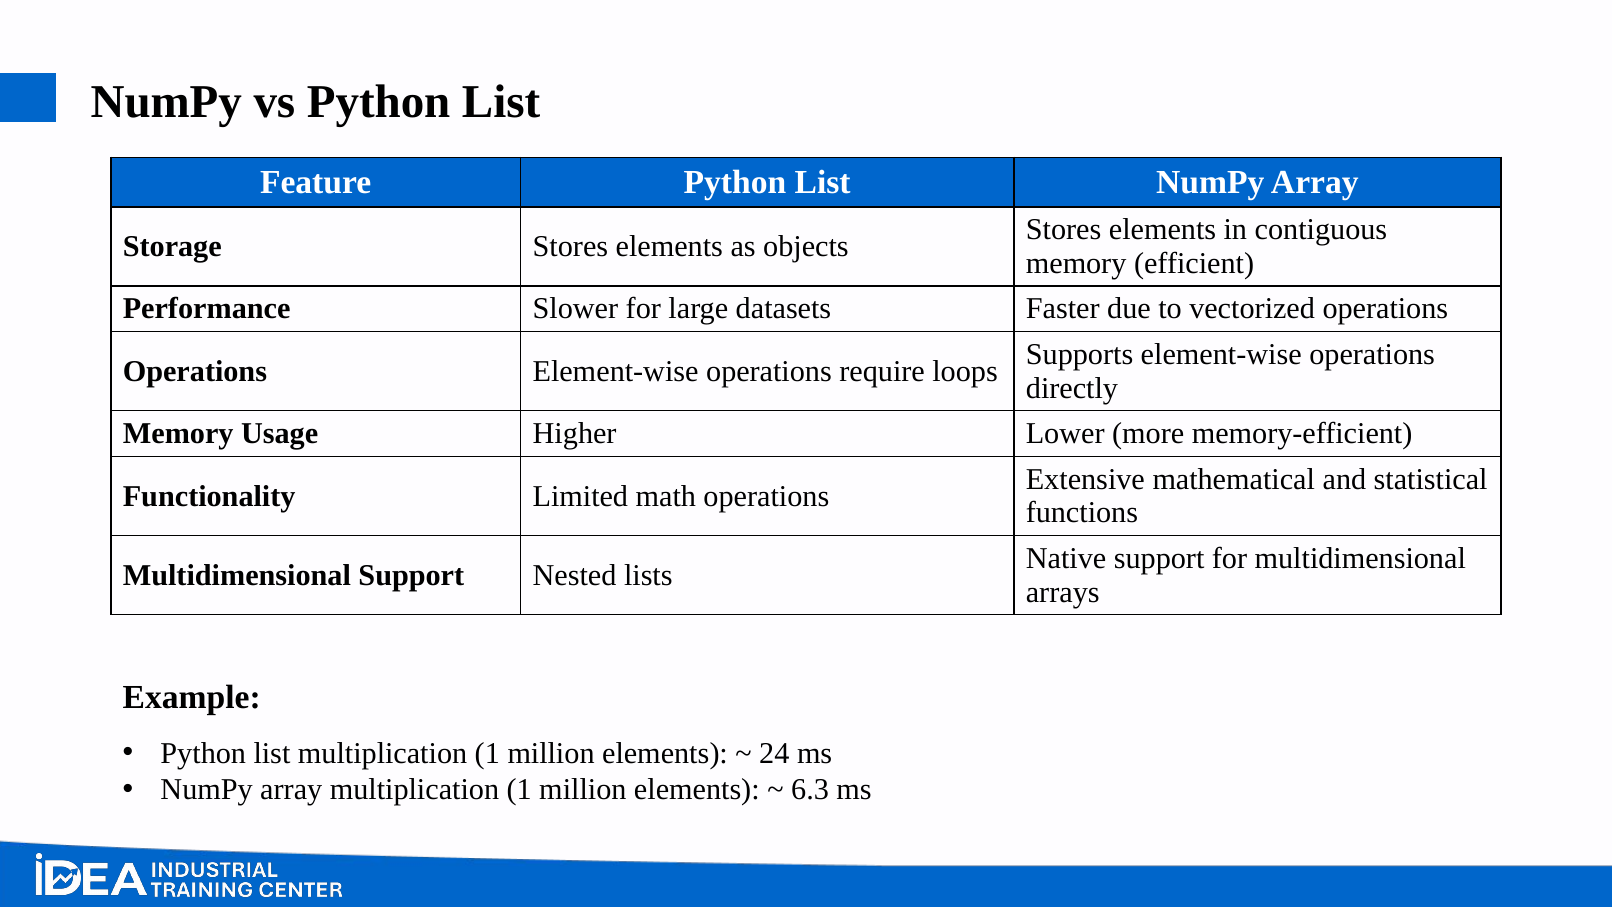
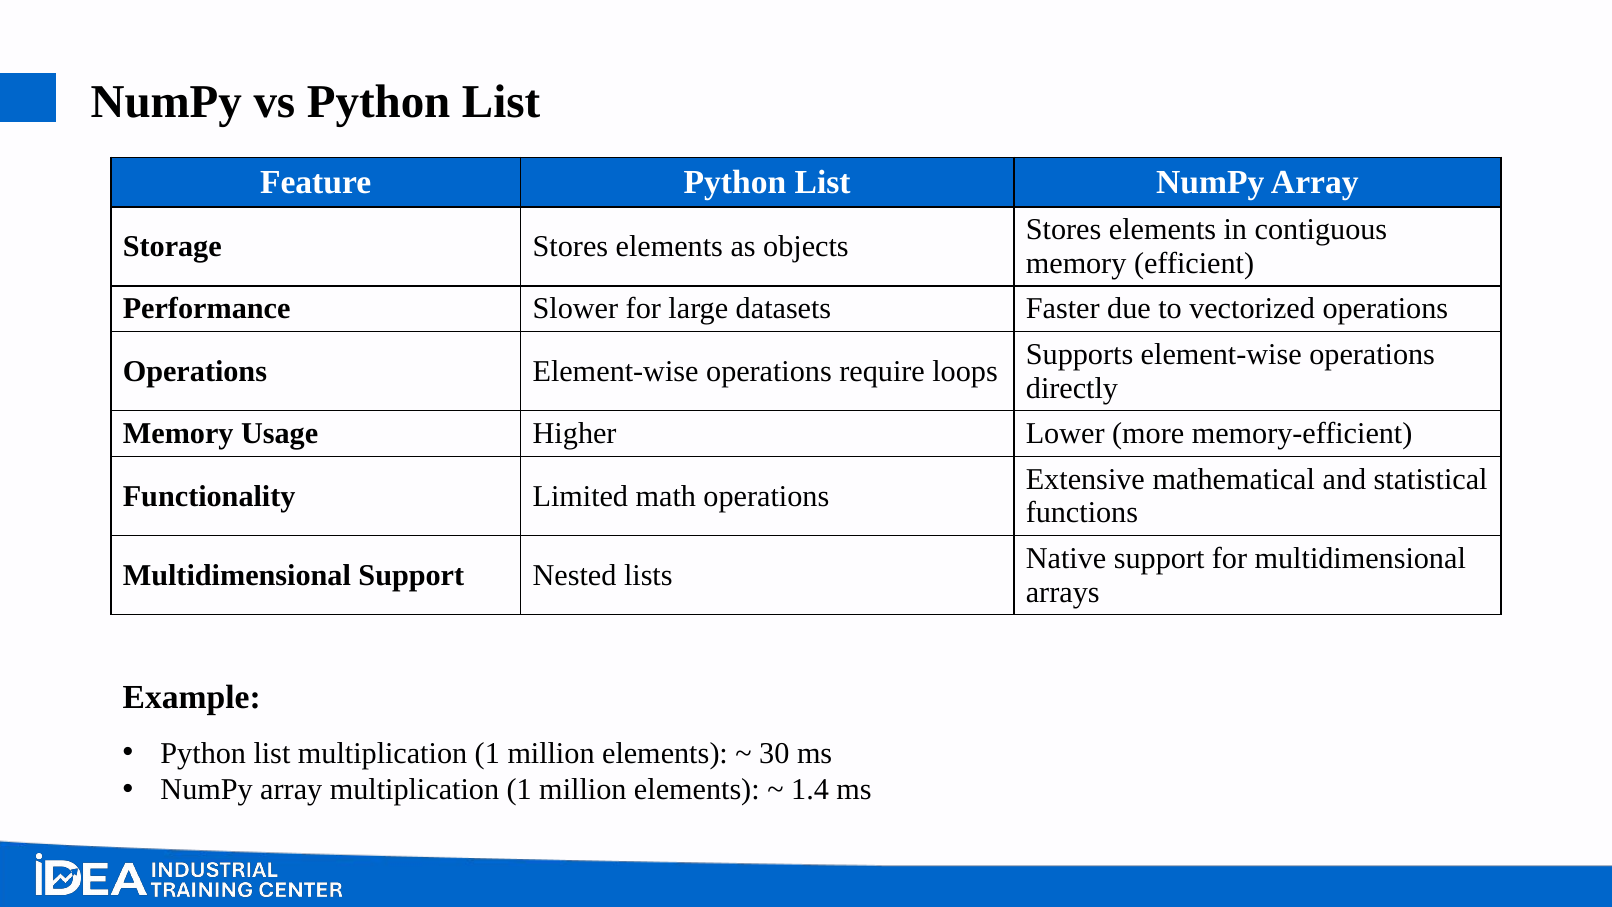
24: 24 -> 30
6.3: 6.3 -> 1.4
